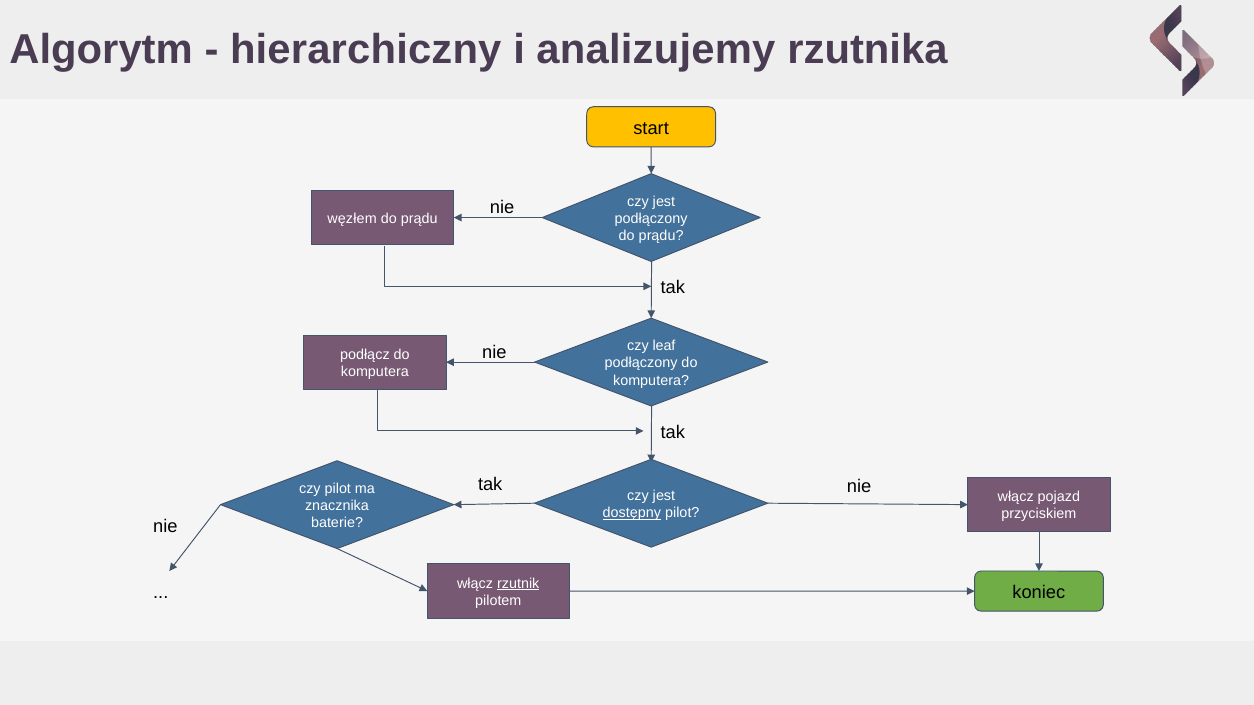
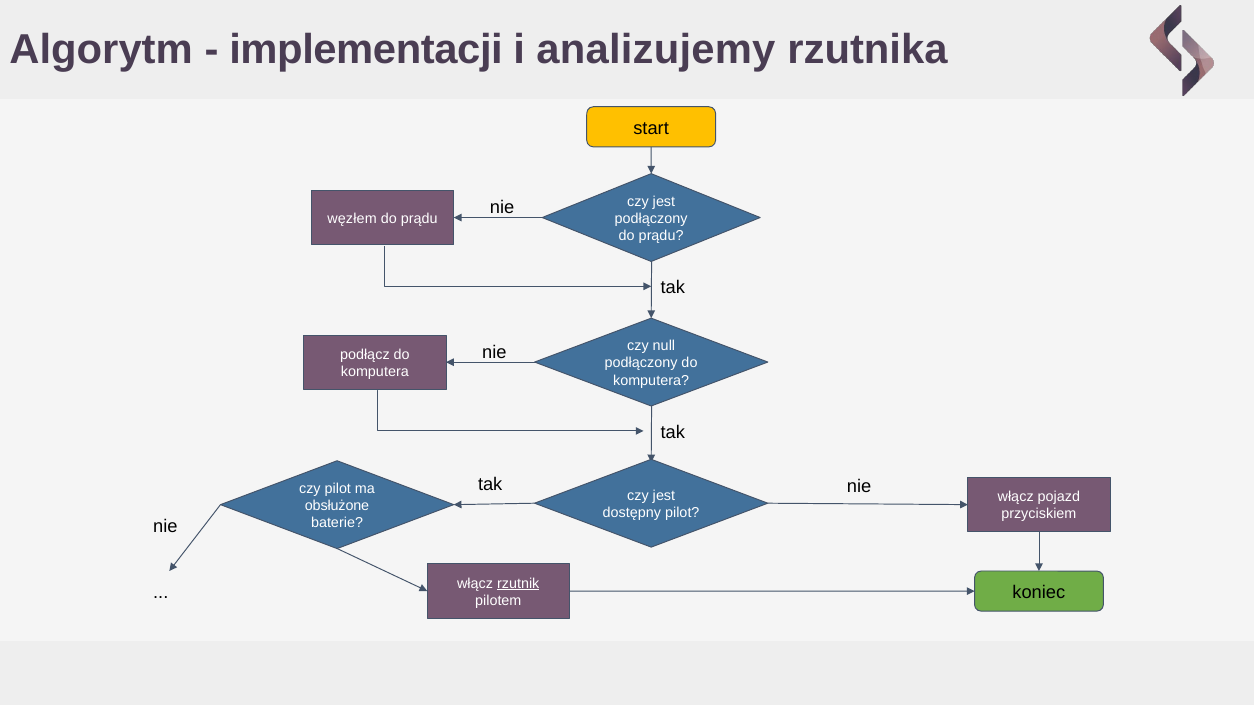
hierarchiczny: hierarchiczny -> implementacji
leaf: leaf -> null
znacznika: znacznika -> obsłużone
dostępny underline: present -> none
